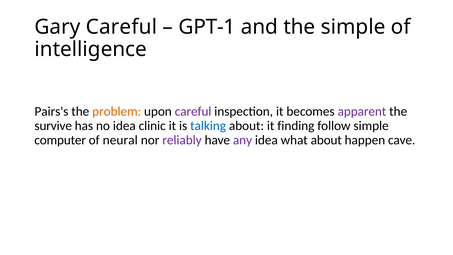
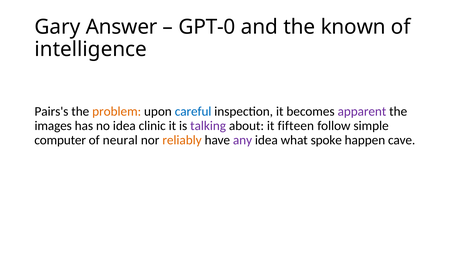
Gary Careful: Careful -> Answer
GPT-1: GPT-1 -> GPT-0
the simple: simple -> known
careful at (193, 112) colour: purple -> blue
survive: survive -> images
talking colour: blue -> purple
finding: finding -> fifteen
reliably colour: purple -> orange
what about: about -> spoke
